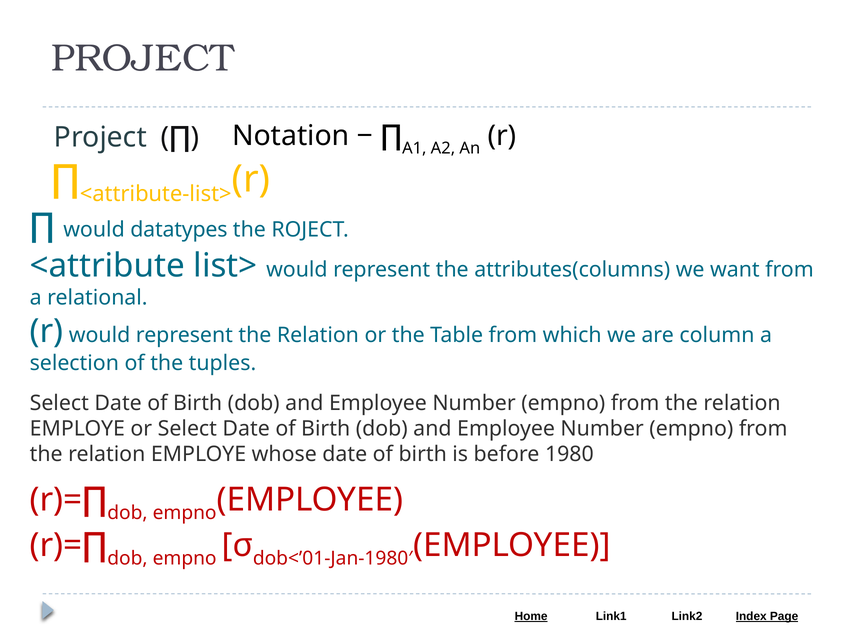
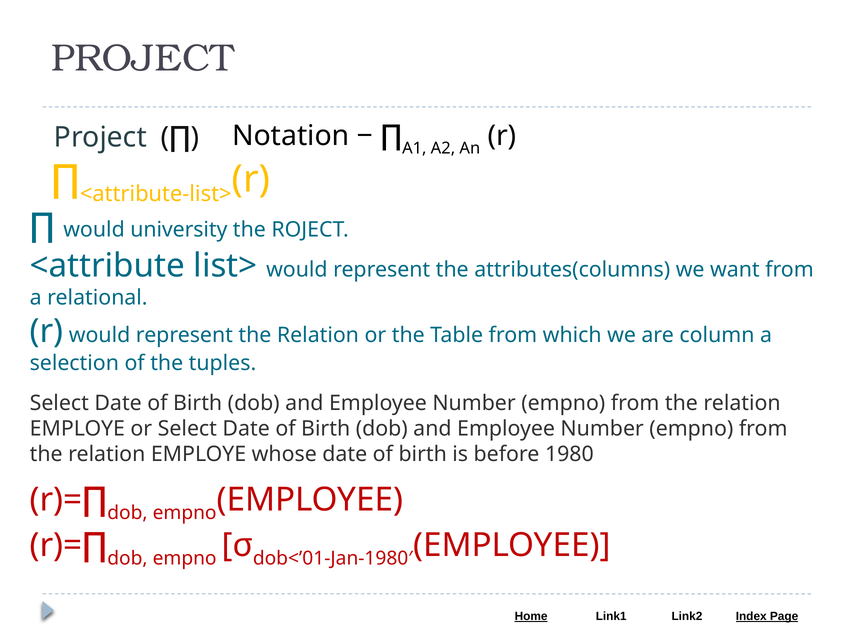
datatypes: datatypes -> university
